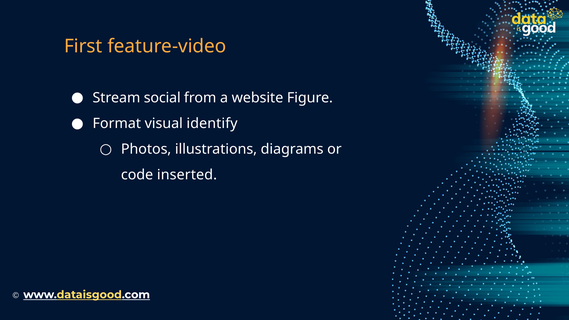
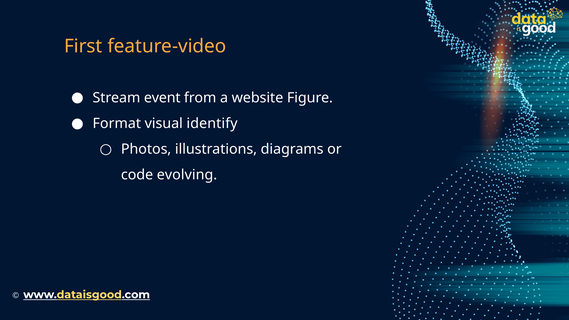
social: social -> event
inserted: inserted -> evolving
